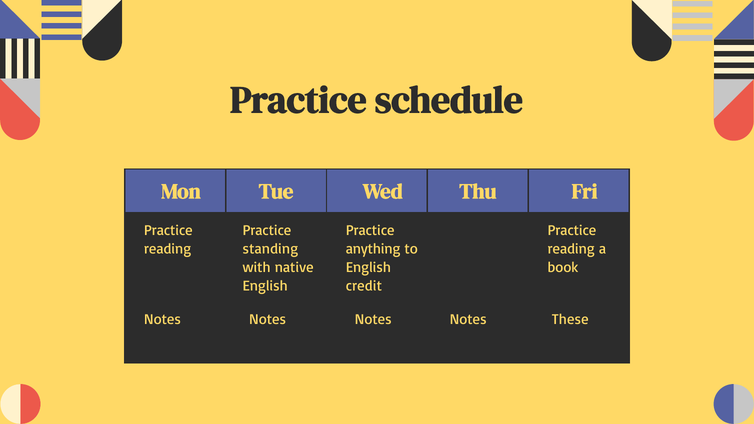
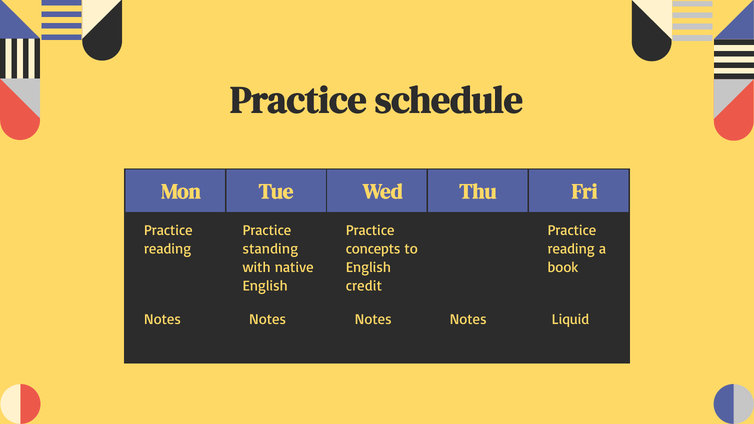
anything: anything -> concepts
These: These -> Liquid
